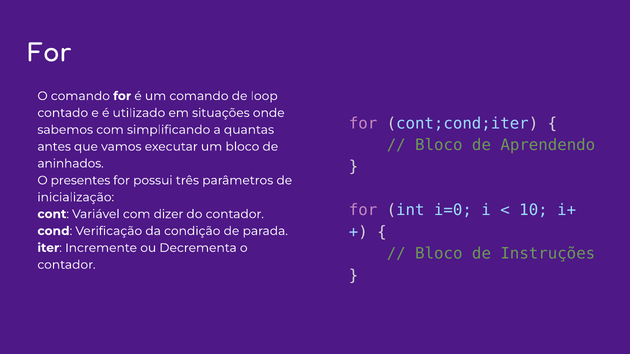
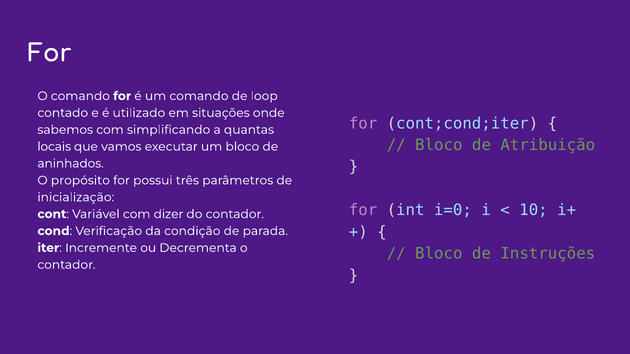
Aprendendo: Aprendendo -> Atribuição
antes: antes -> locais
presentes: presentes -> propósito
